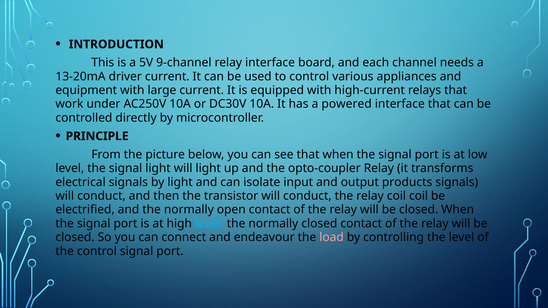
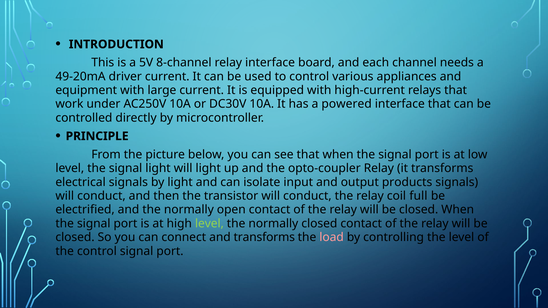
9-channel: 9-channel -> 8-channel
13-20mA: 13-20mA -> 49-20mA
coil coil: coil -> full
level at (209, 224) colour: light blue -> light green
and endeavour: endeavour -> transforms
